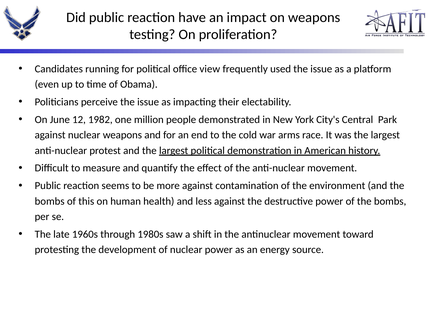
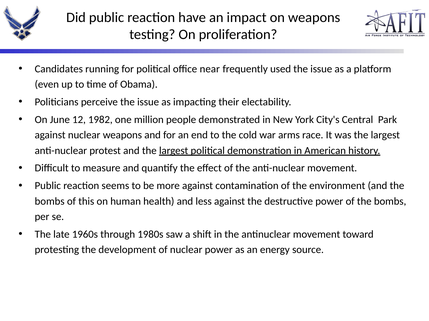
view: view -> near
